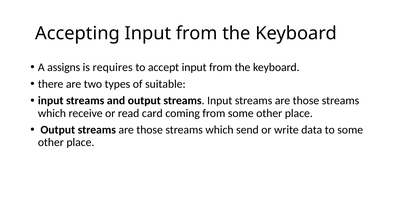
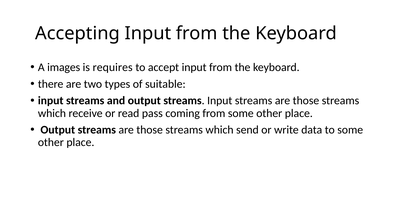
assigns: assigns -> images
card: card -> pass
